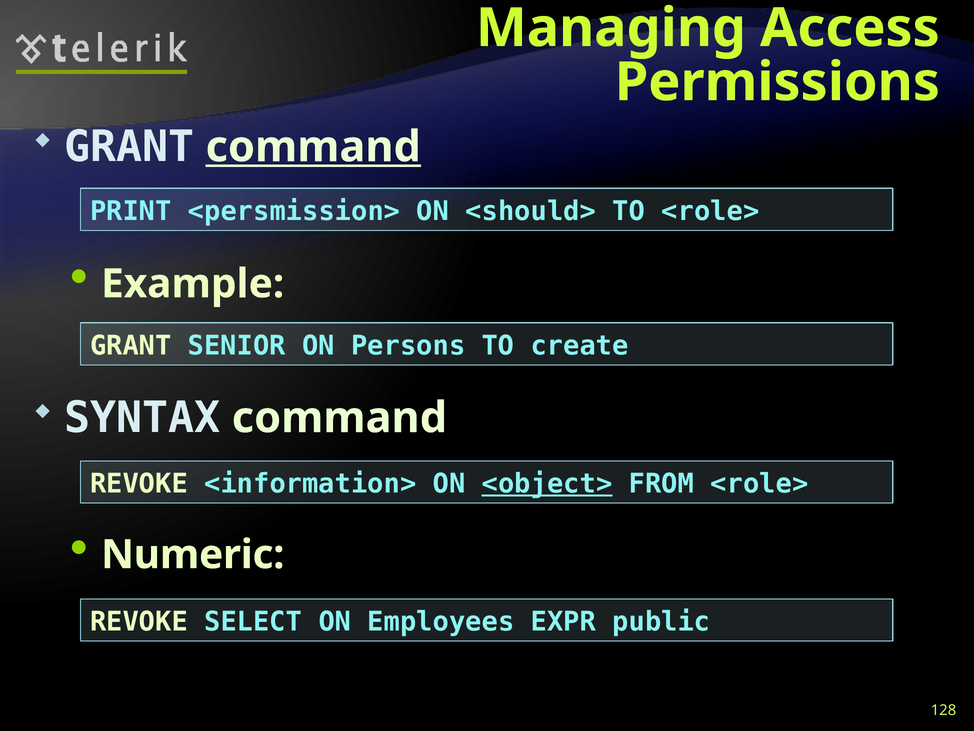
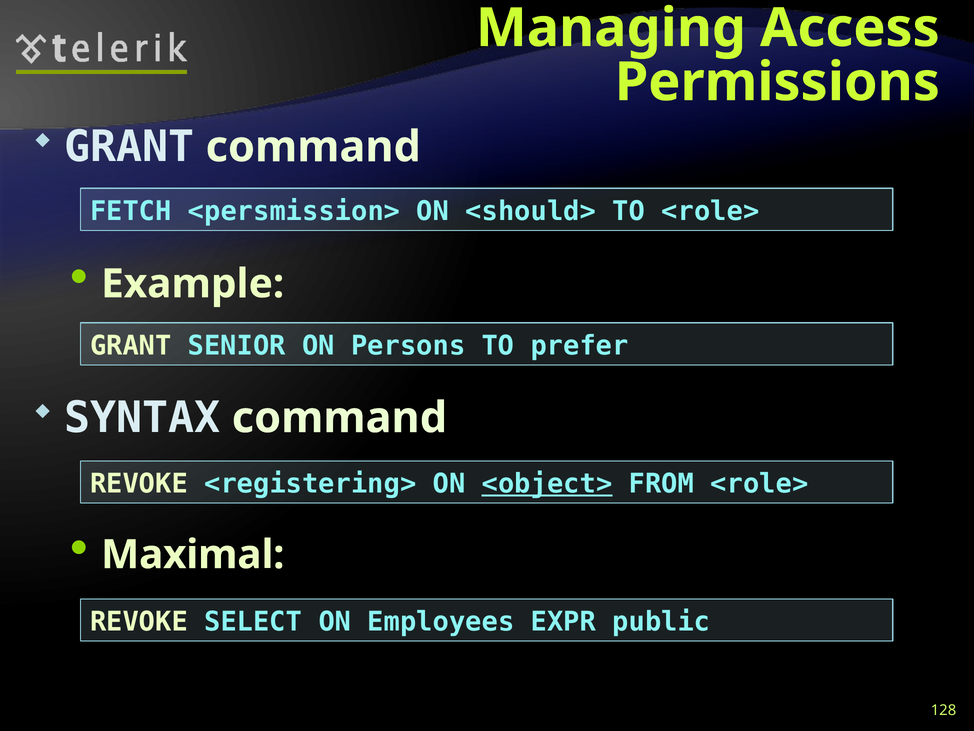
command at (313, 147) underline: present -> none
PRINT: PRINT -> FETCH
create: create -> prefer
<information>: <information> -> <registering>
Numeric: Numeric -> Maximal
